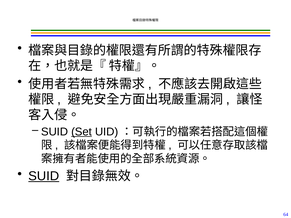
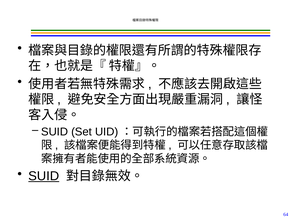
Set underline: present -> none
